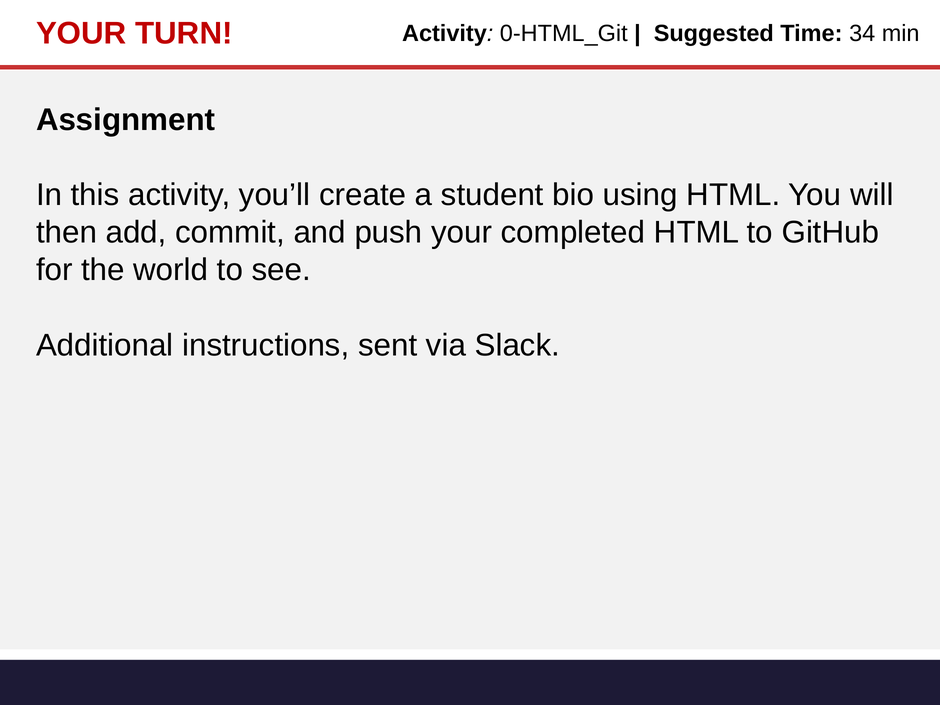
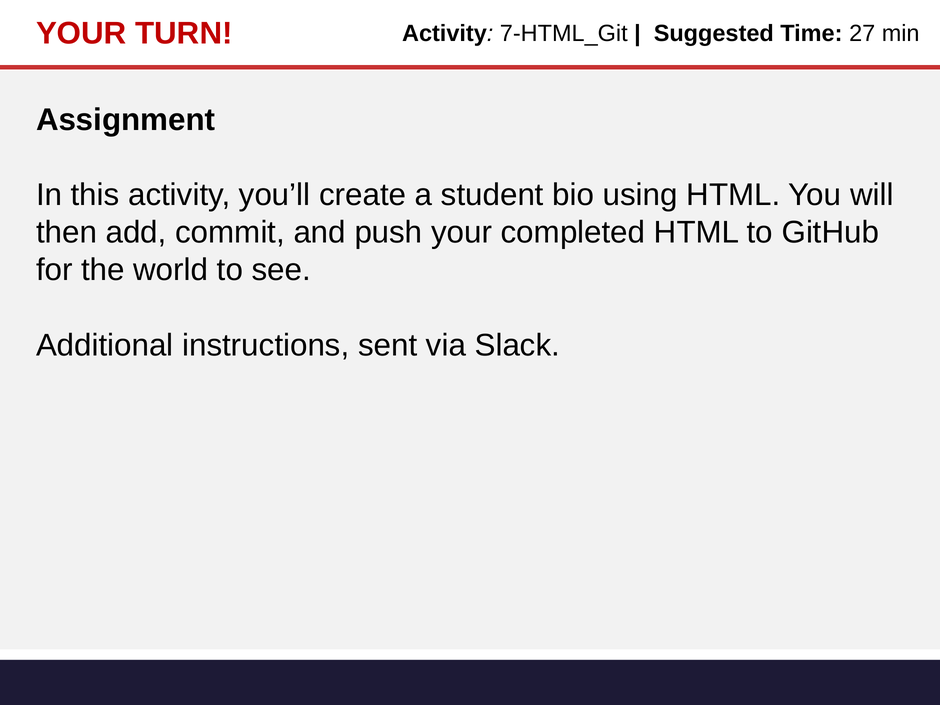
0-HTML_Git: 0-HTML_Git -> 7-HTML_Git
34: 34 -> 27
